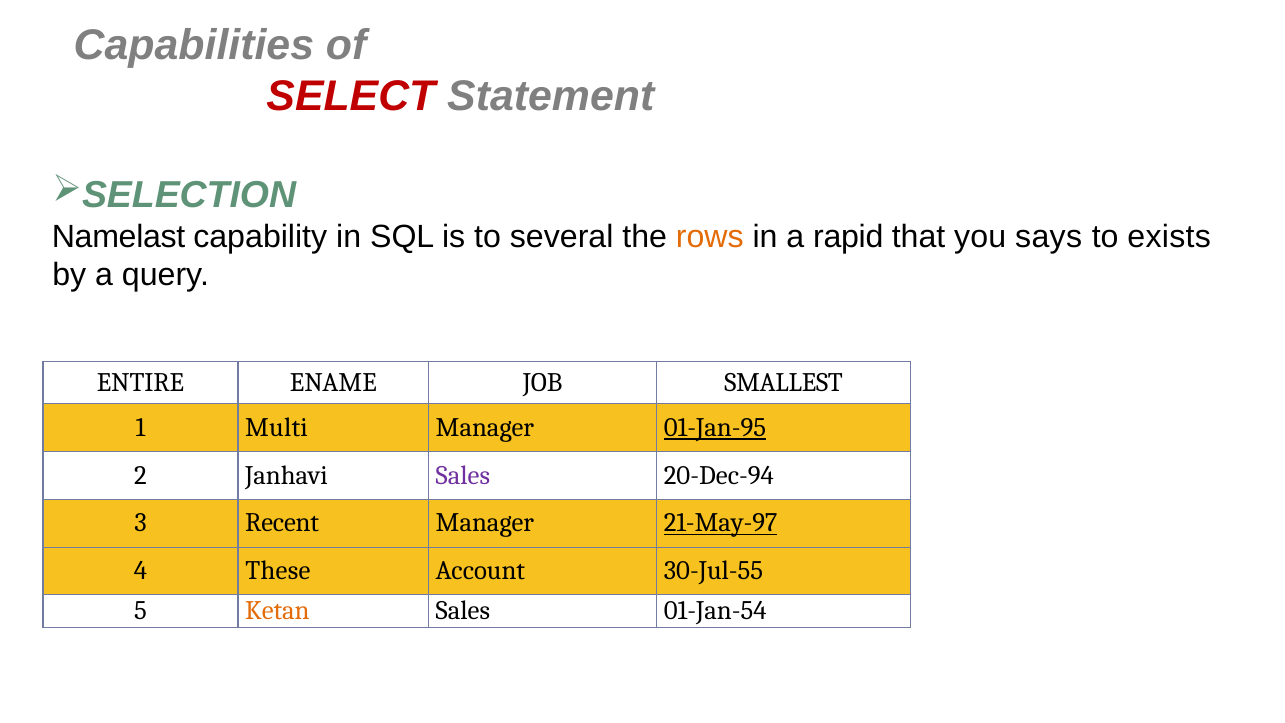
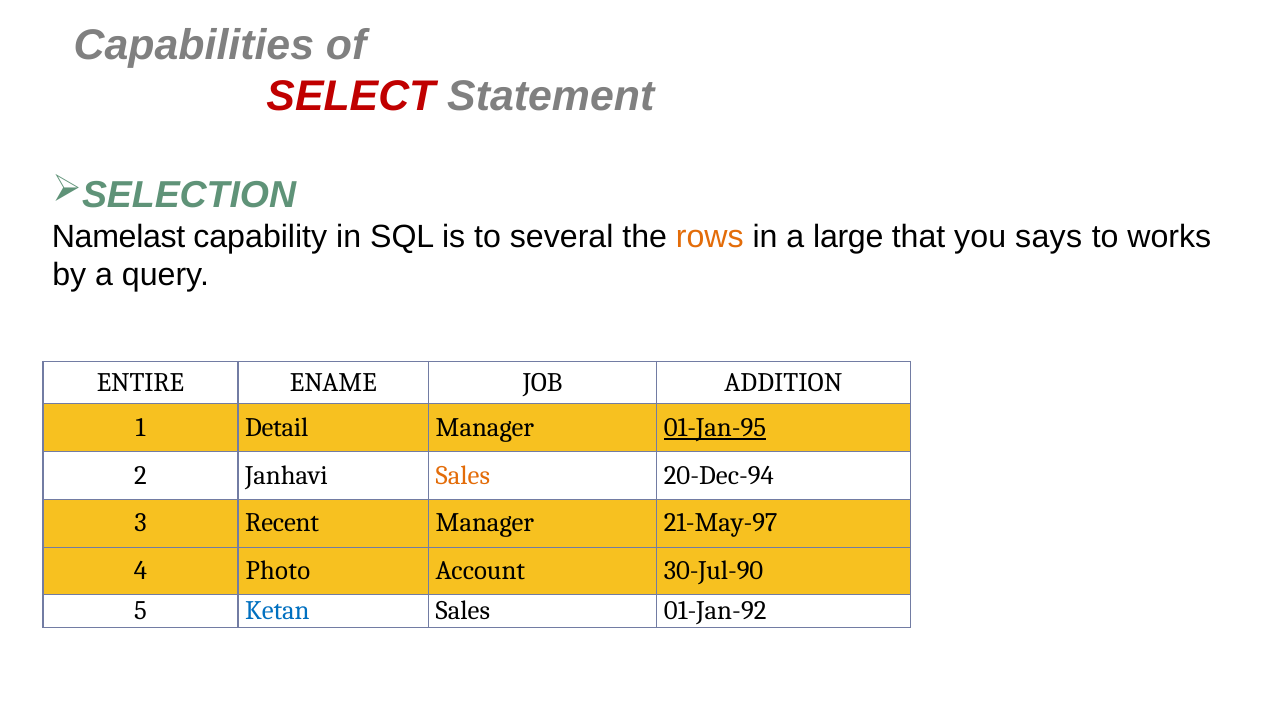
rapid: rapid -> large
exists: exists -> works
SMALLEST: SMALLEST -> ADDITION
Multi: Multi -> Detail
Sales at (463, 475) colour: purple -> orange
21-May-97 underline: present -> none
These: These -> Photo
30-Jul-55: 30-Jul-55 -> 30-Jul-90
Ketan colour: orange -> blue
01-Jan-54: 01-Jan-54 -> 01-Jan-92
